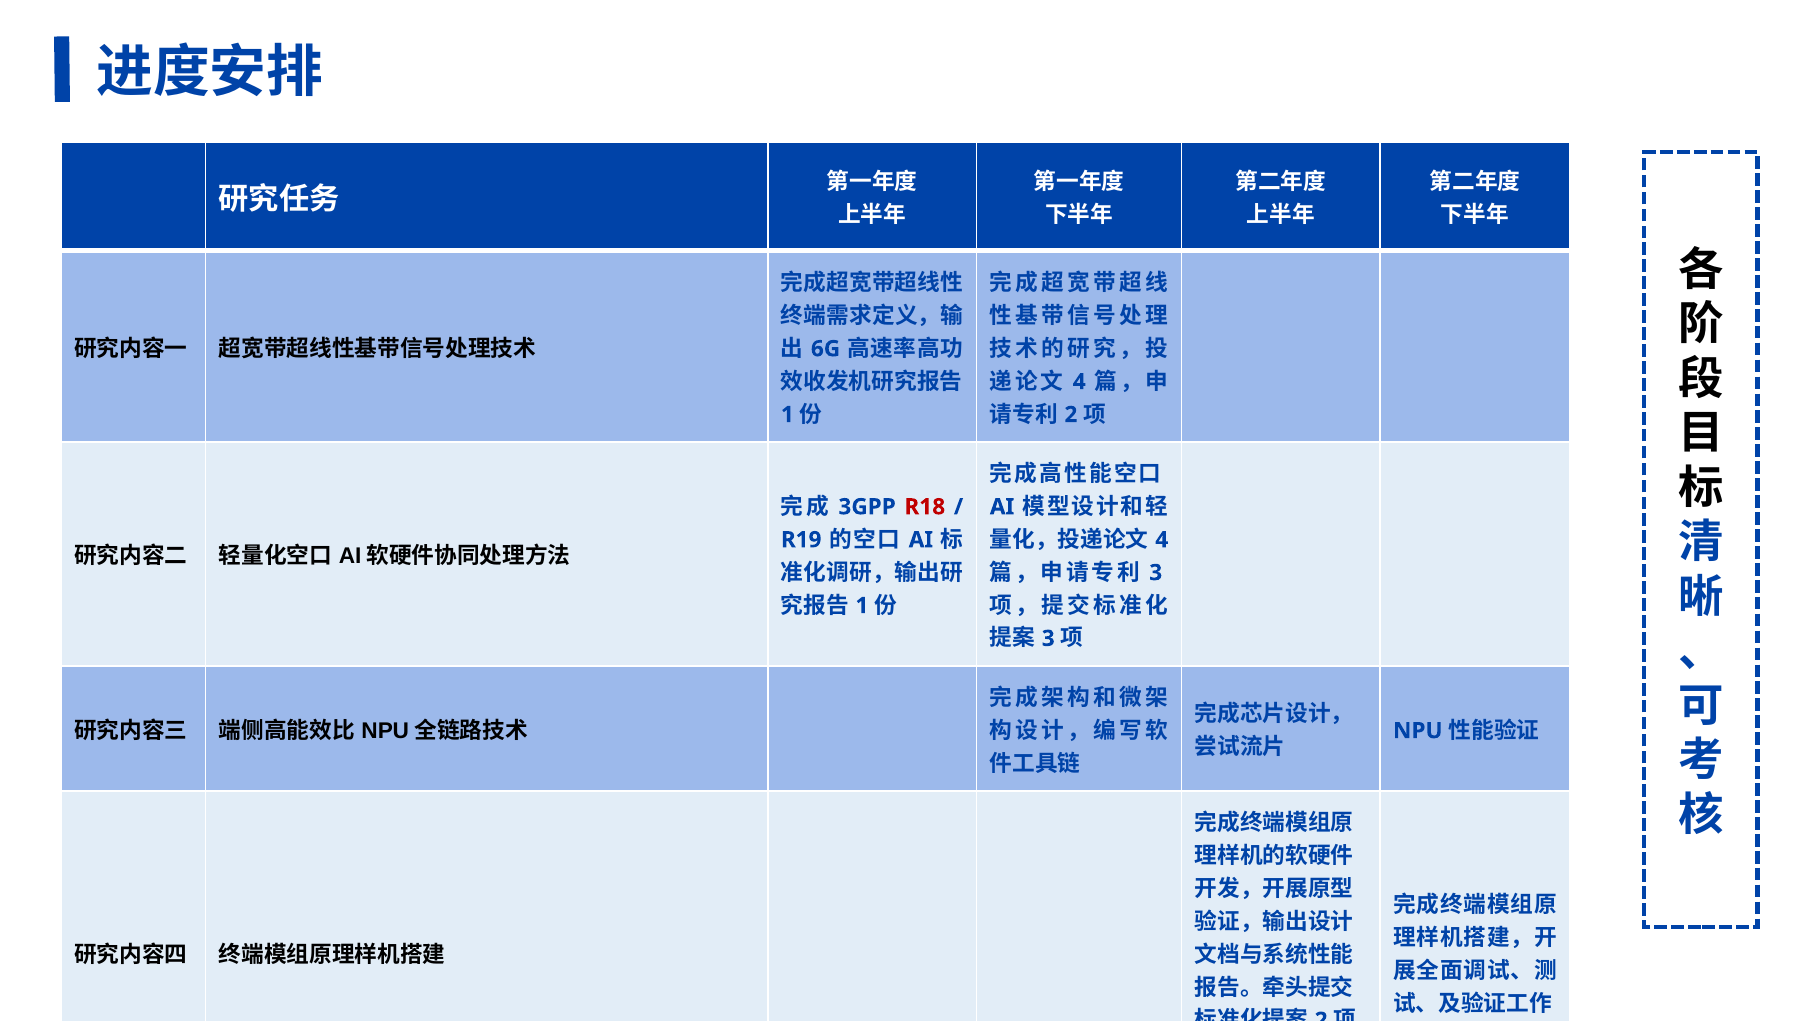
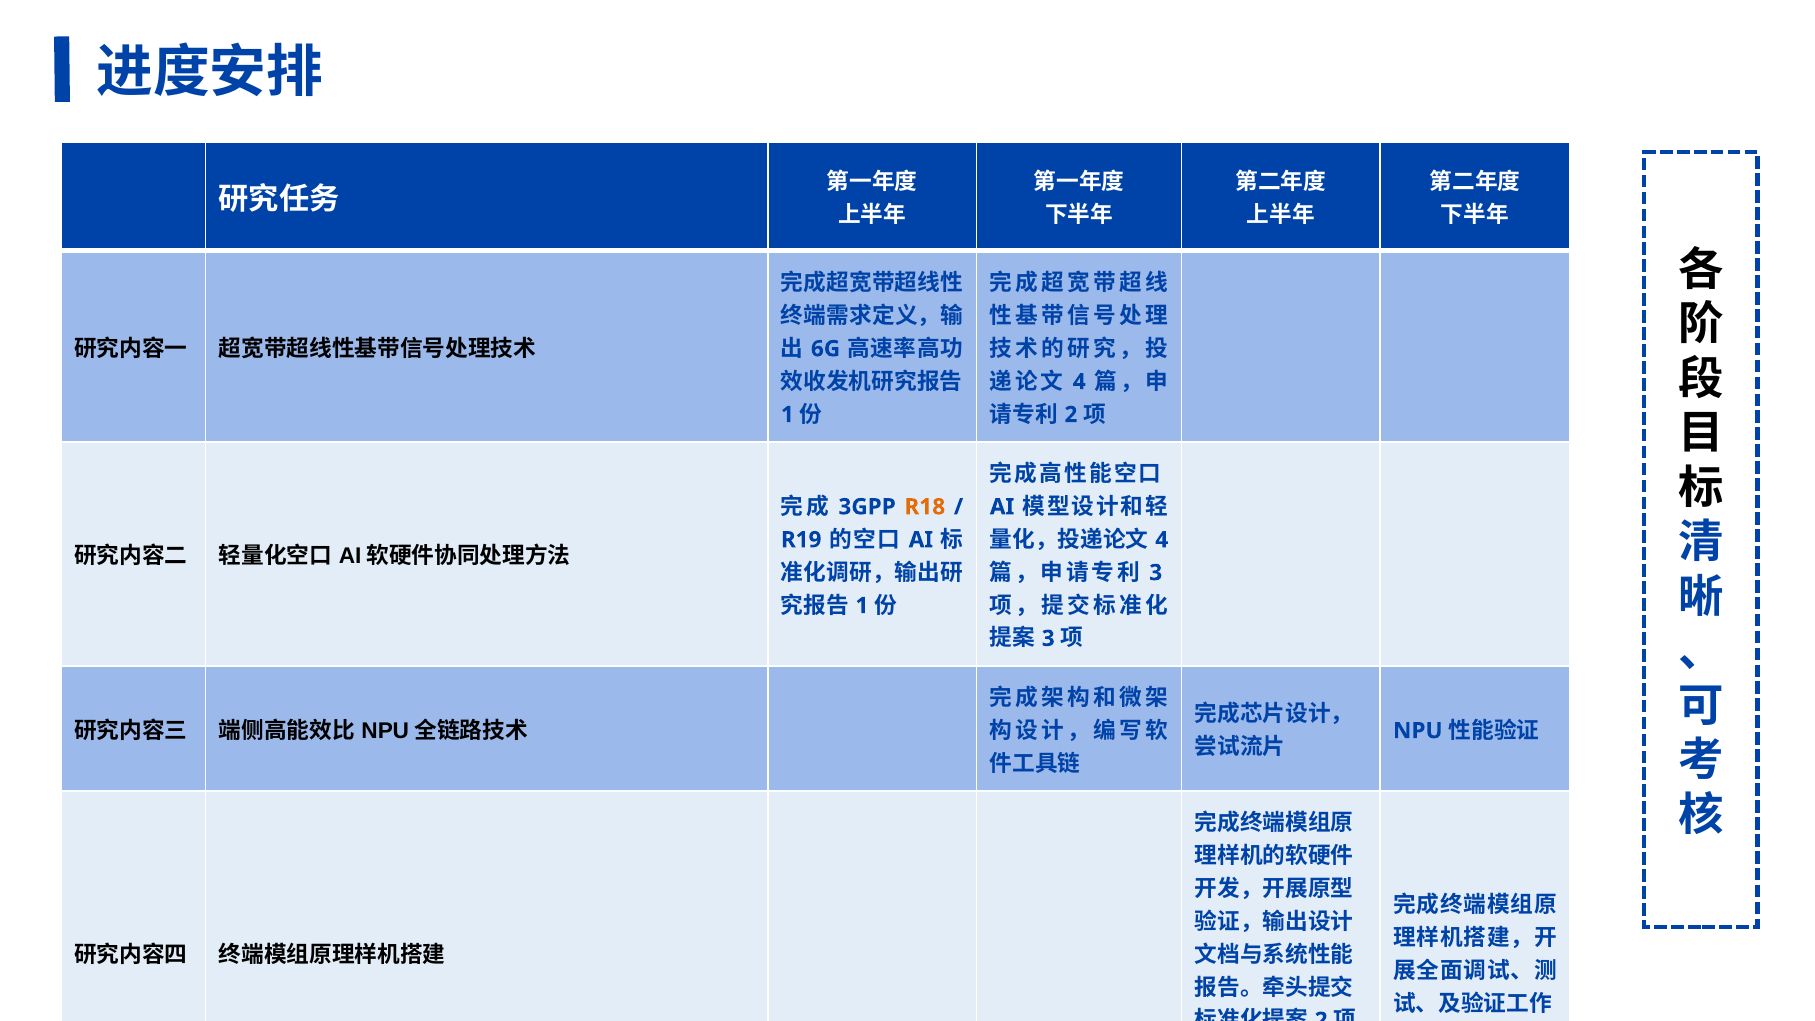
R18 colour: red -> orange
